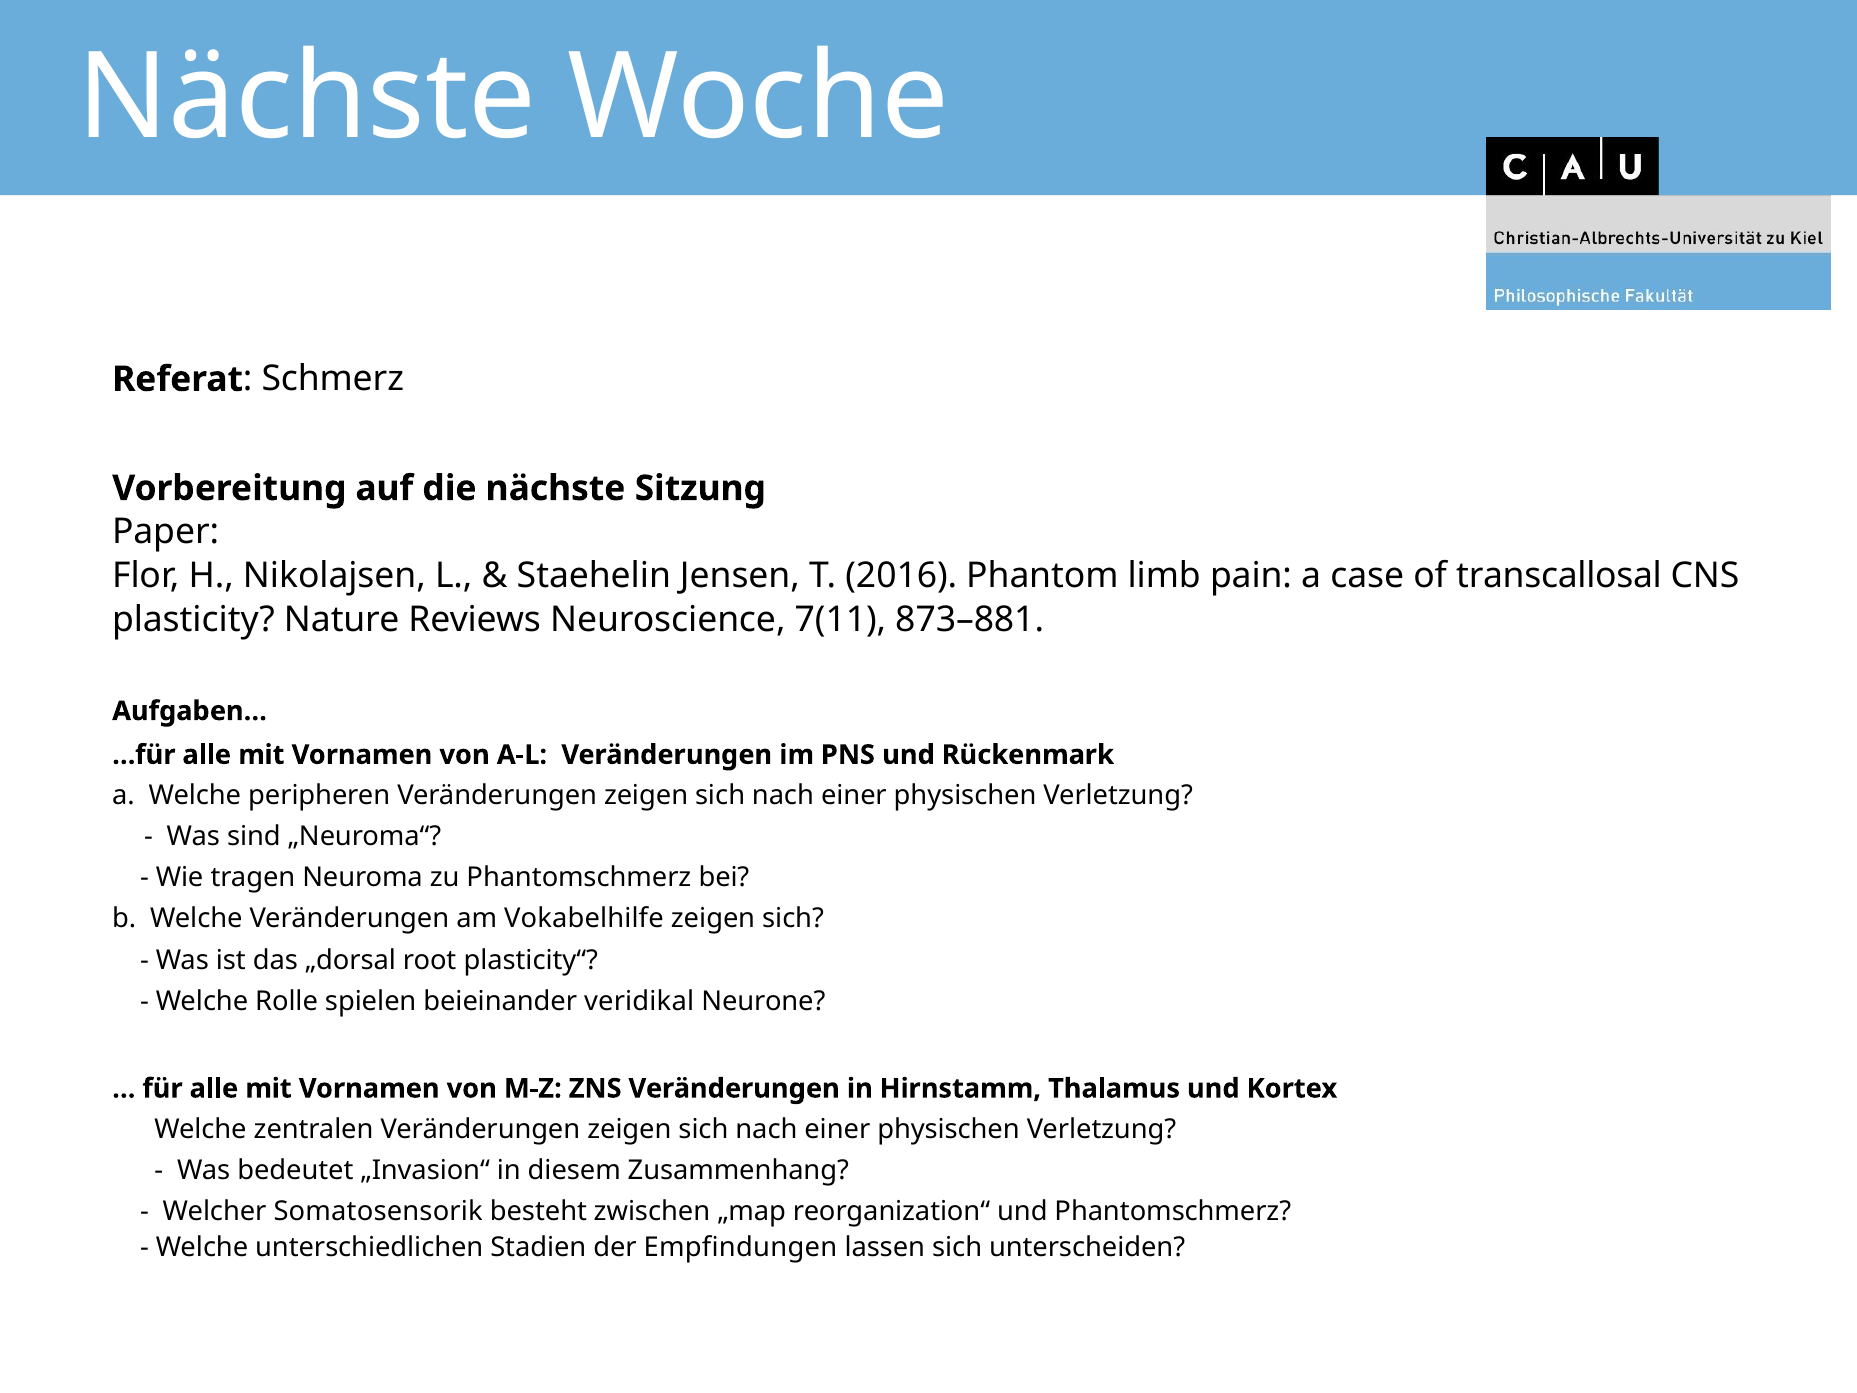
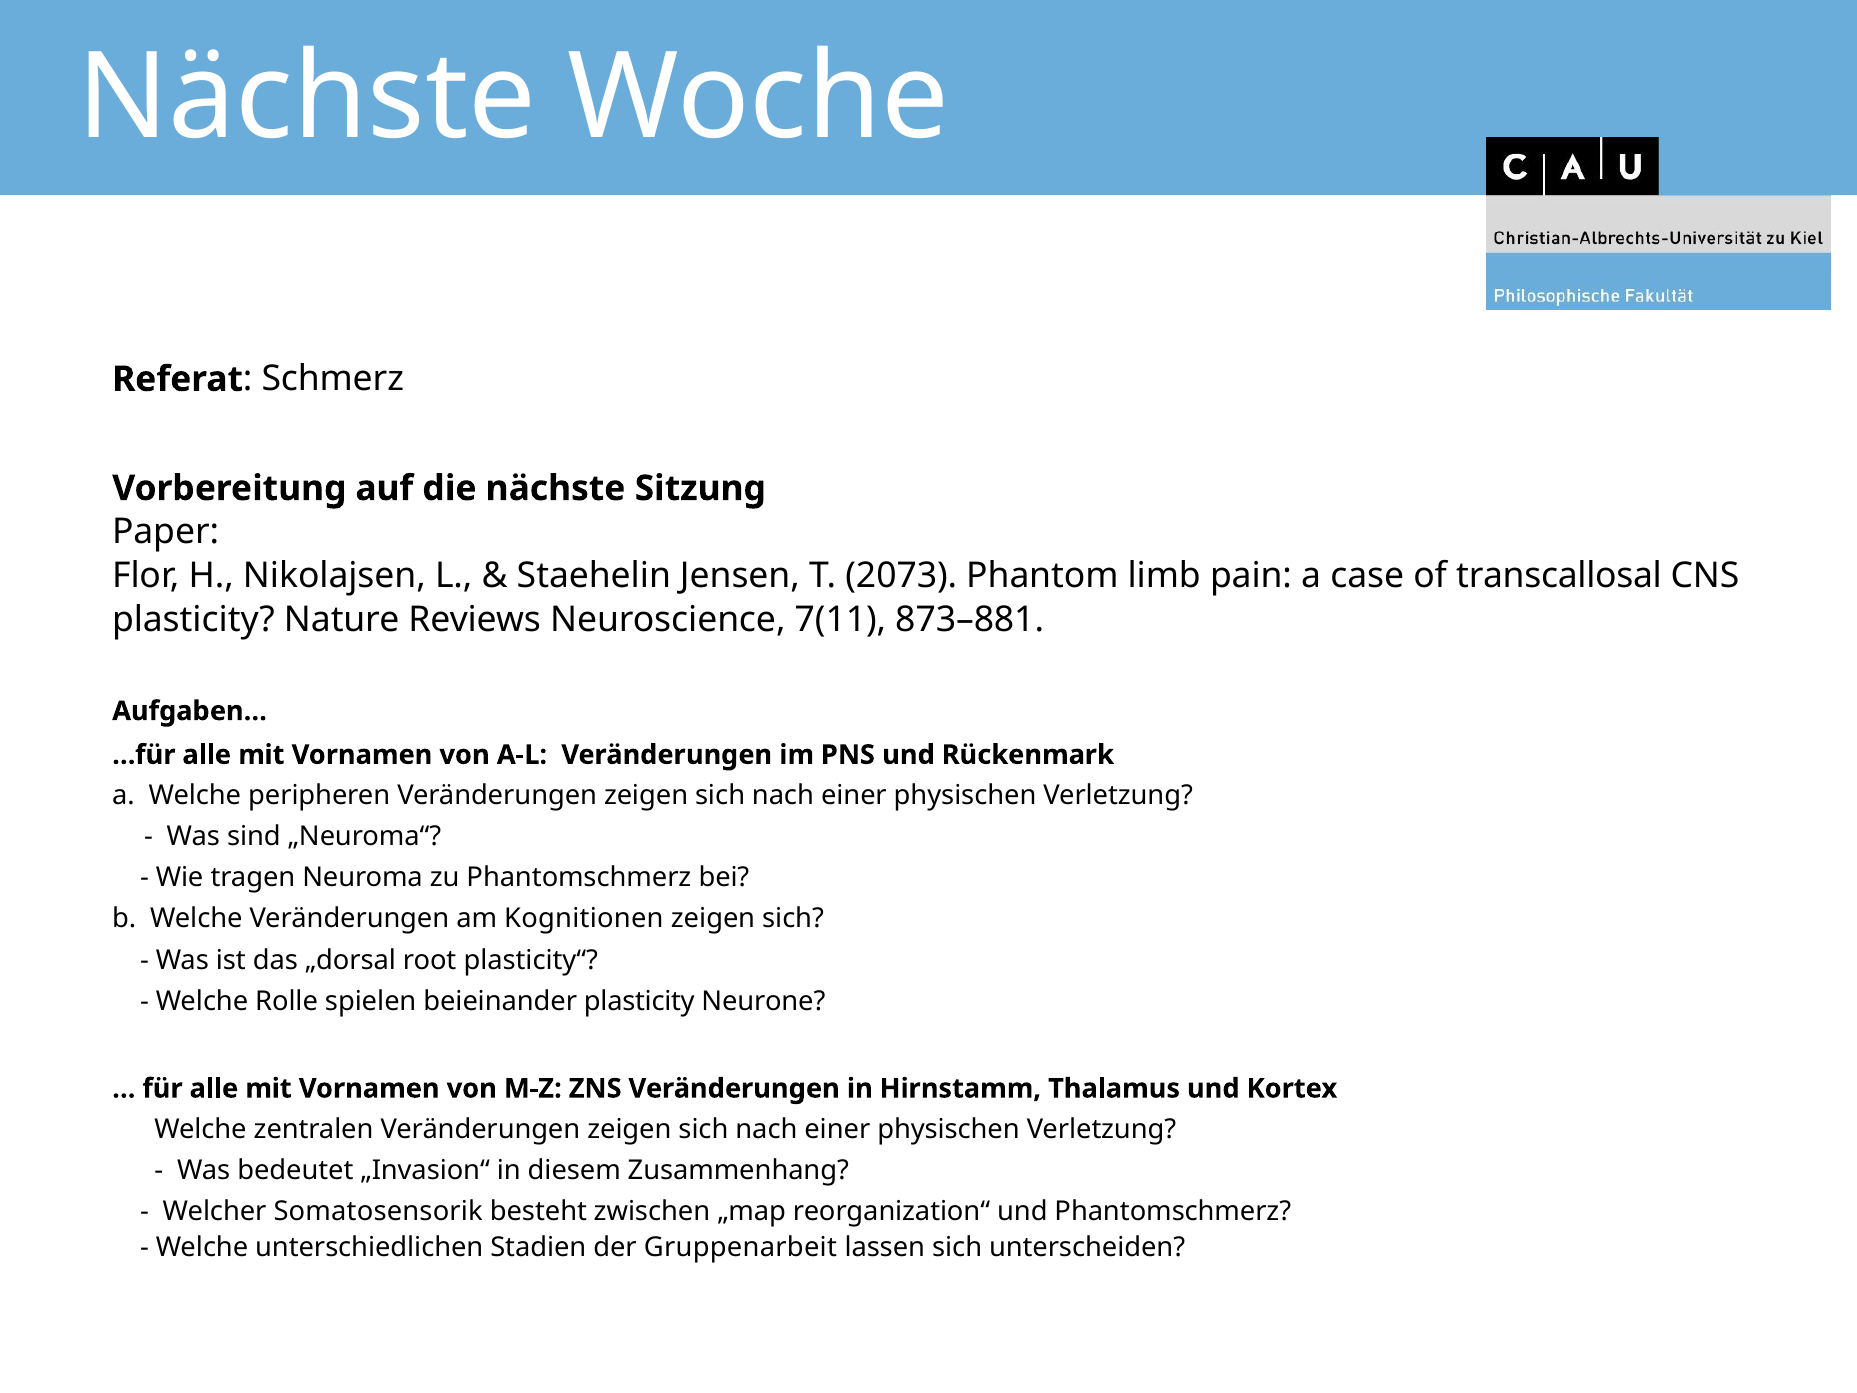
2016: 2016 -> 2073
Vokabelhilfe: Vokabelhilfe -> Kognitionen
beieinander veridikal: veridikal -> plasticity
Empfindungen: Empfindungen -> Gruppenarbeit
